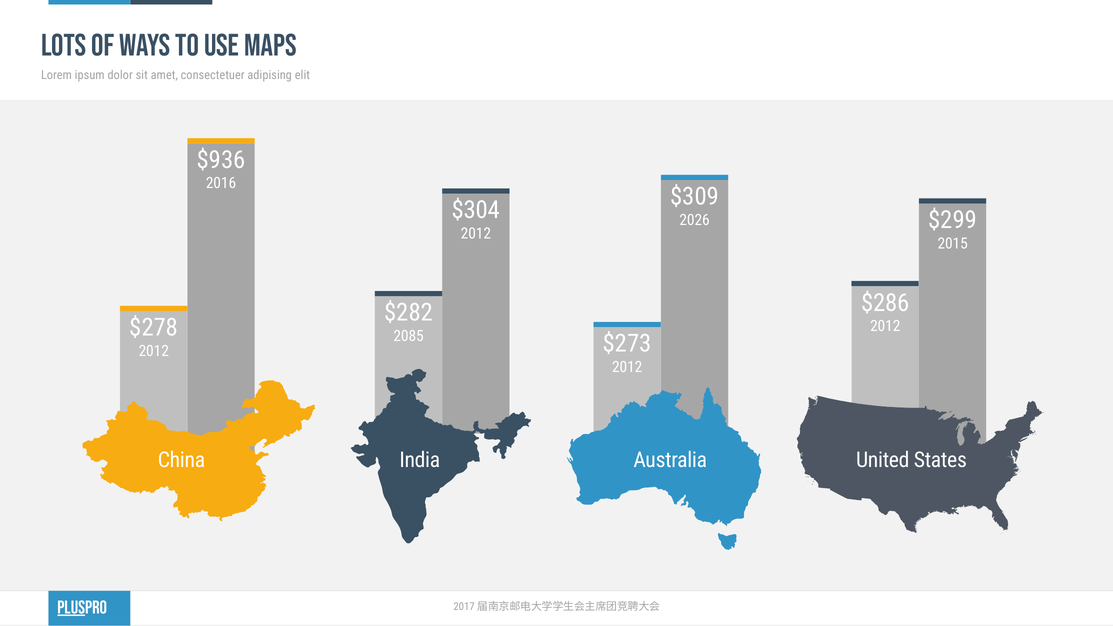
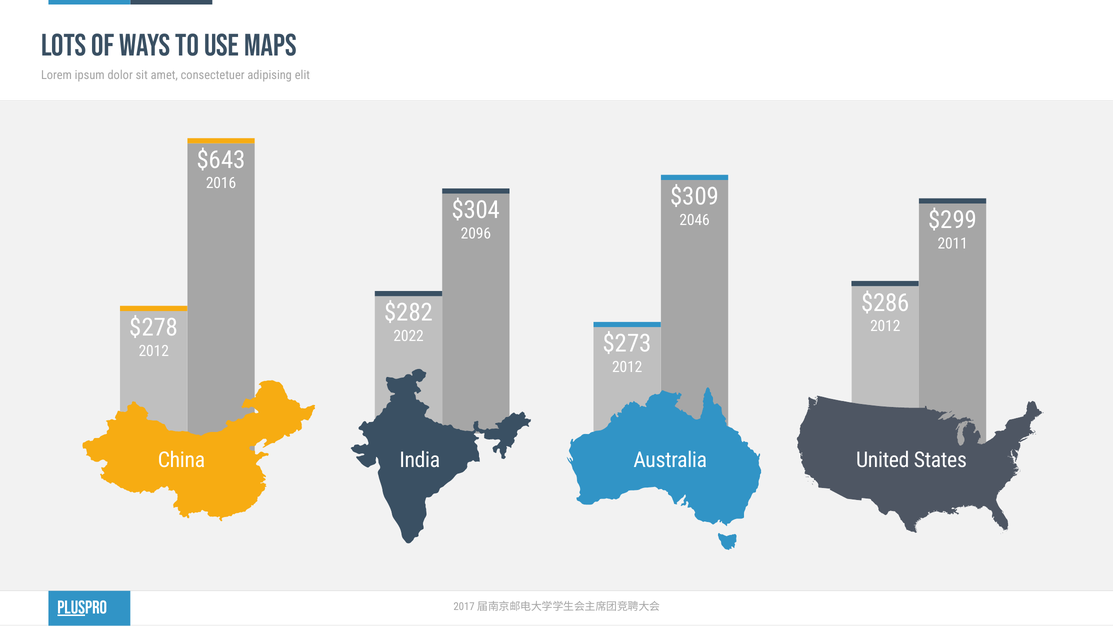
$936: $936 -> $643
2026: 2026 -> 2046
2012 at (476, 234): 2012 -> 2096
2015: 2015 -> 2011
2085: 2085 -> 2022
